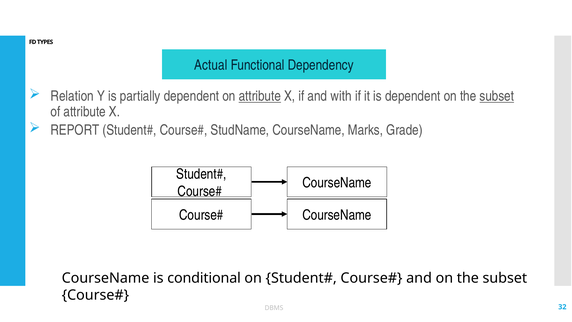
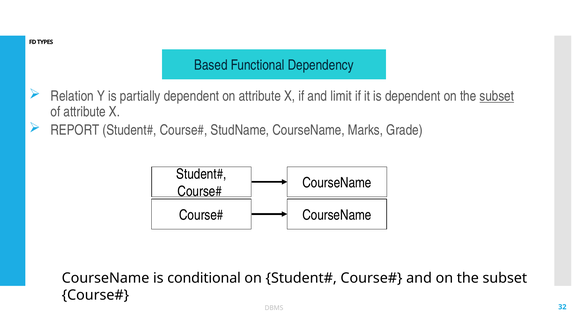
Actual: Actual -> Based
attribute at (260, 96) underline: present -> none
with: with -> limit
